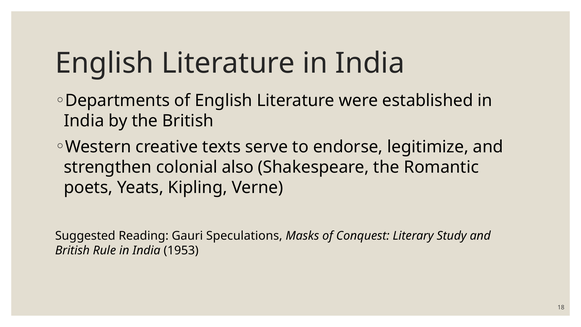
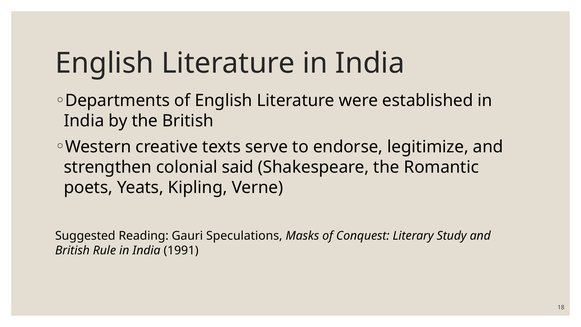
also: also -> said
1953: 1953 -> 1991
